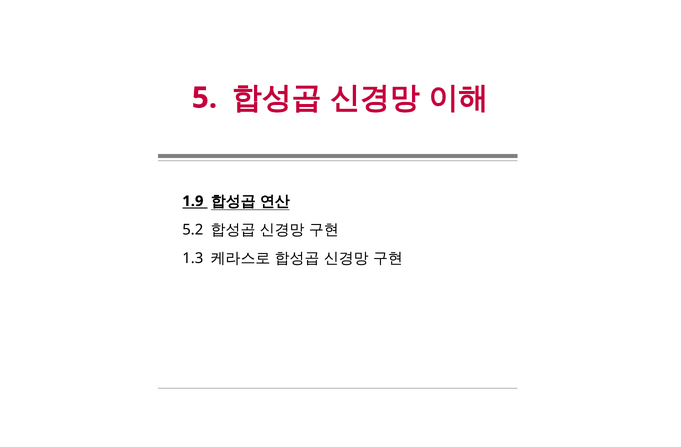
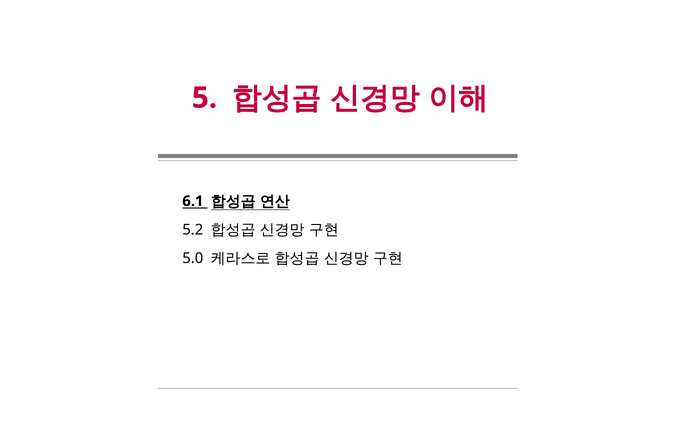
1.9: 1.9 -> 6.1
1.3: 1.3 -> 5.0
